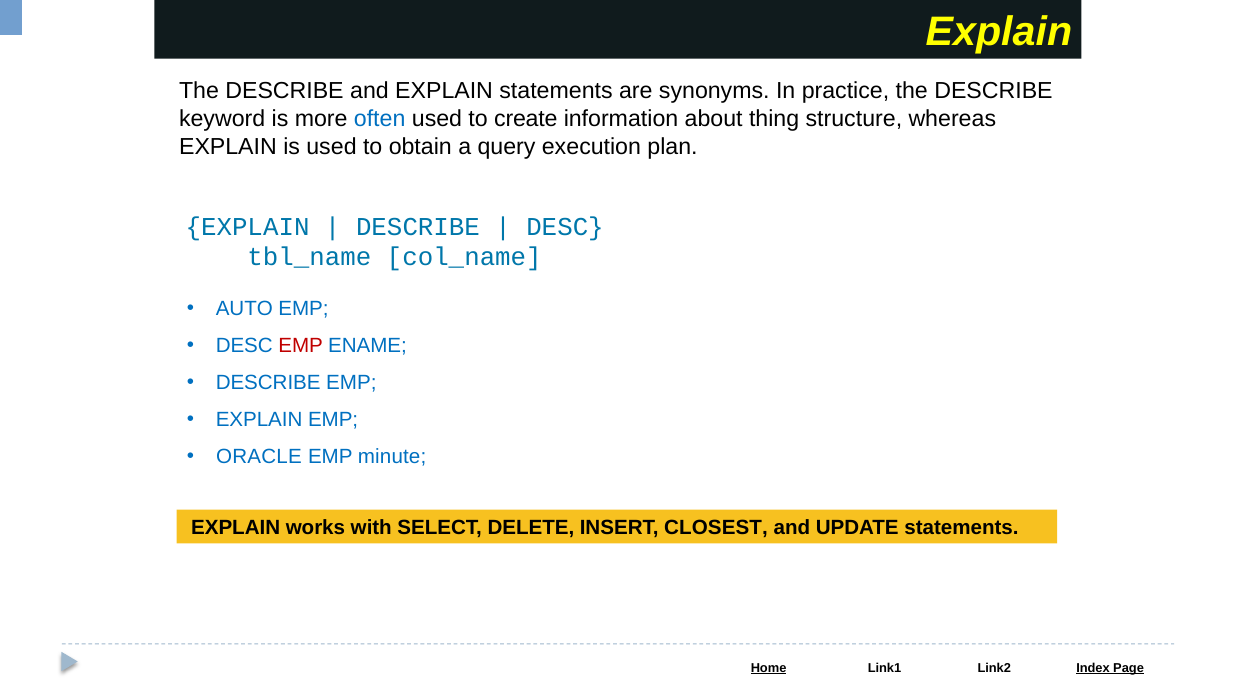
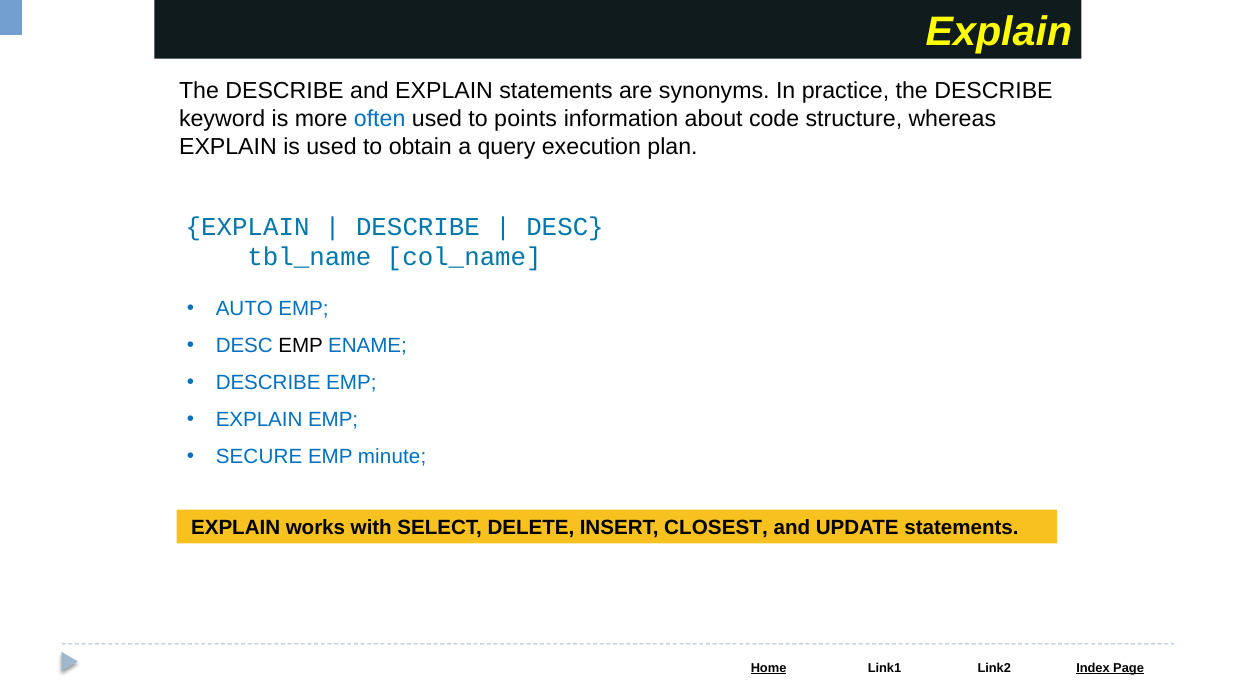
create: create -> points
thing: thing -> code
EMP at (301, 346) colour: red -> black
ORACLE: ORACLE -> SECURE
